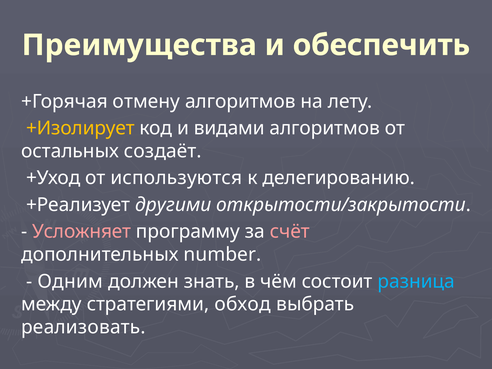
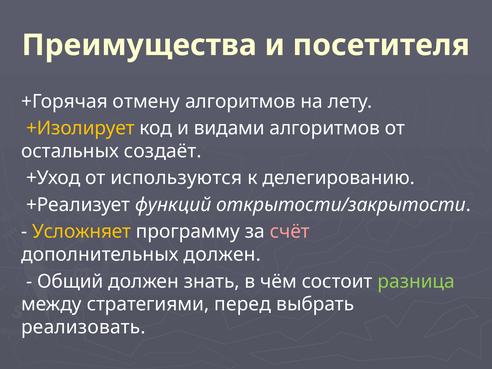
обеспечить: обеспечить -> посетителя
другими: другими -> функций
Усложняет colour: pink -> yellow
дополнительных number: number -> должен
Одним: Одним -> Общий
разница colour: light blue -> light green
обход: обход -> перед
